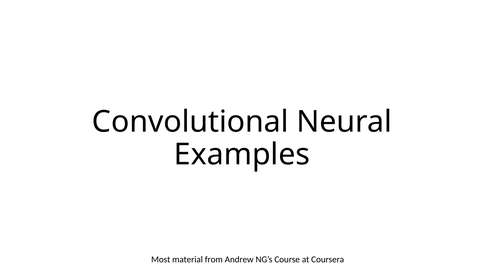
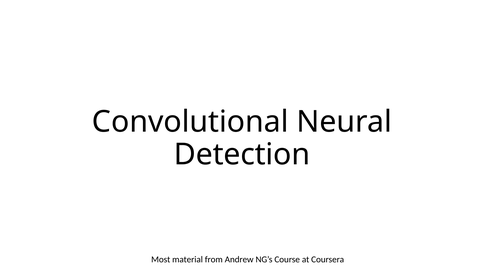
Examples: Examples -> Detection
